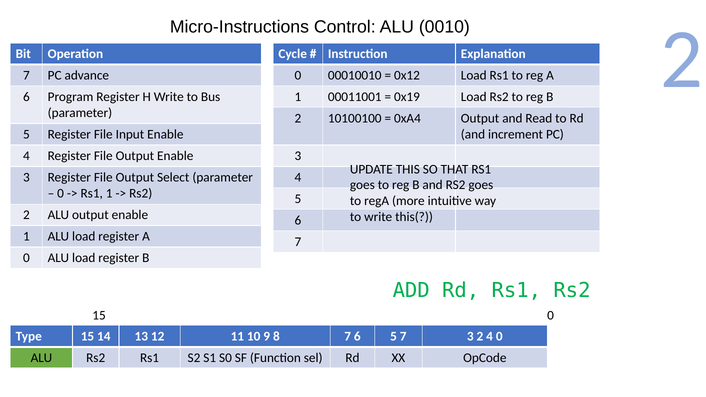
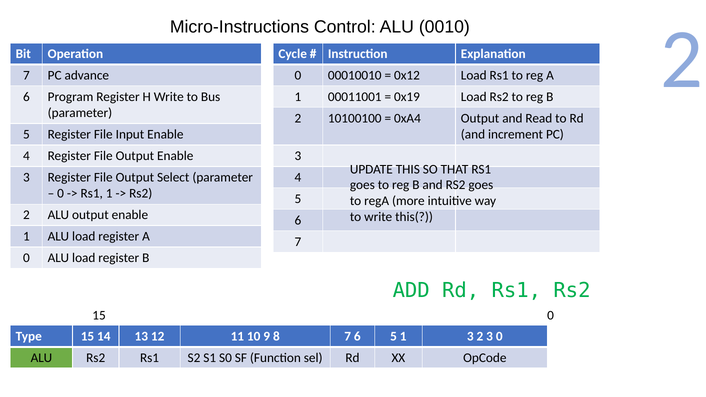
5 7: 7 -> 1
2 4: 4 -> 3
